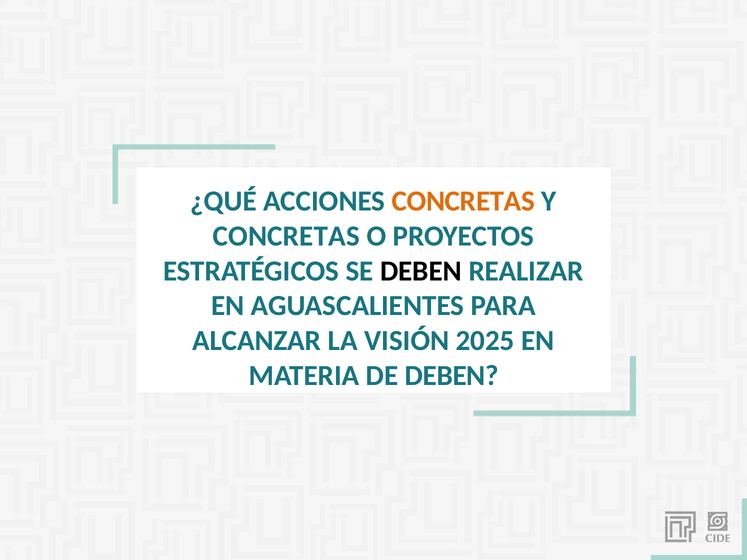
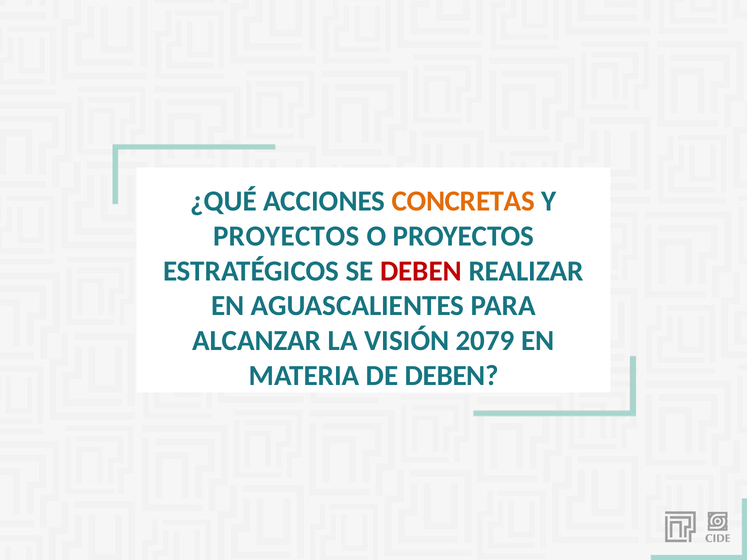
CONCRETAS at (286, 236): CONCRETAS -> PROYECTOS
DEBEN at (421, 271) colour: black -> red
2025: 2025 -> 2079
